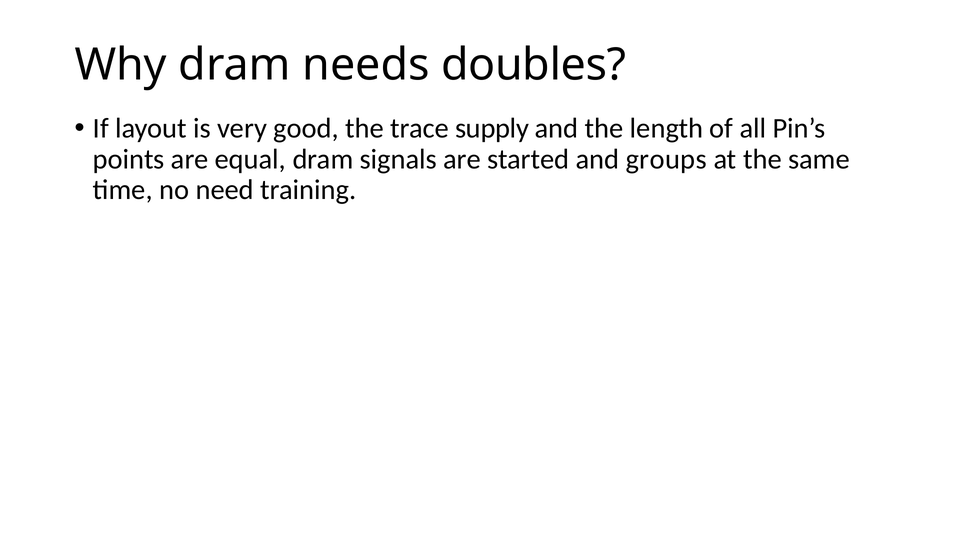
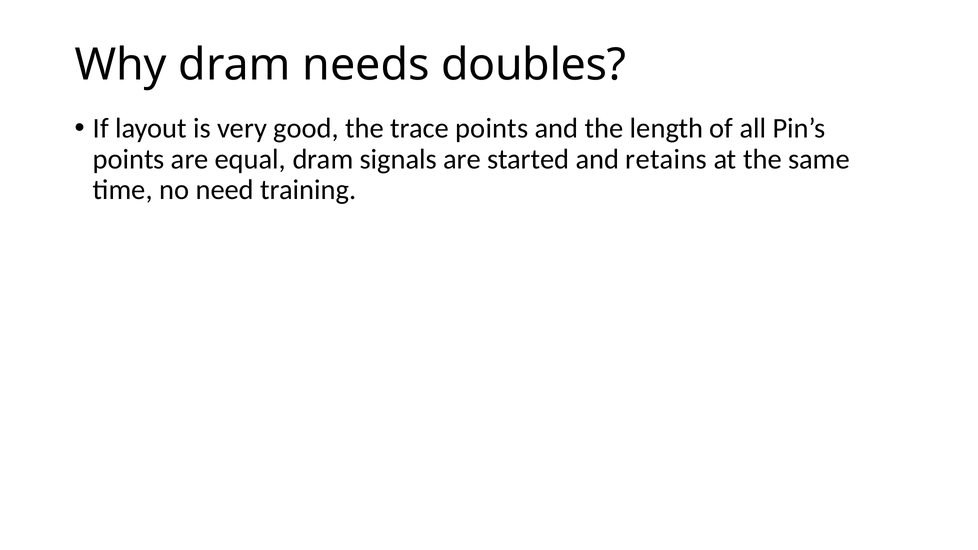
trace supply: supply -> points
groups: groups -> retains
